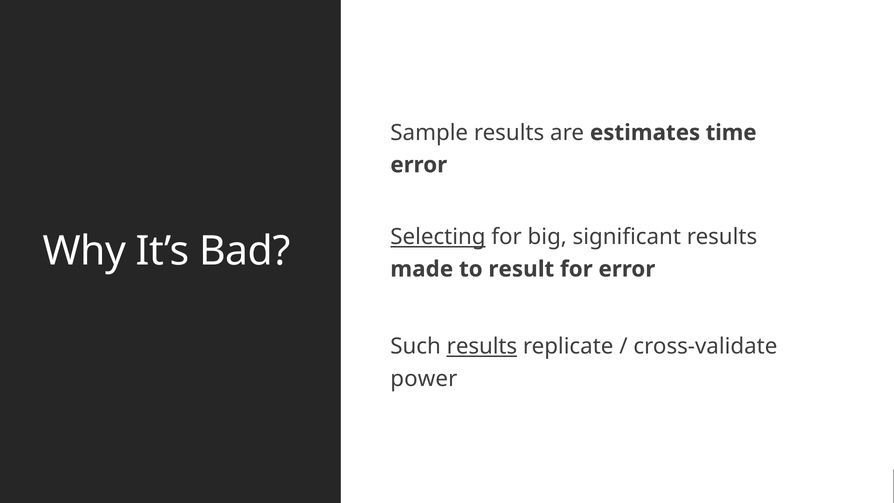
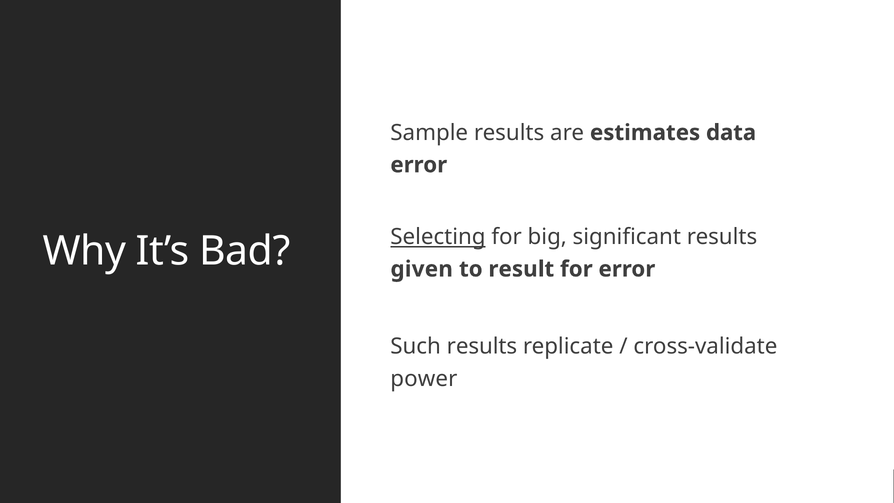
time: time -> data
made: made -> given
results at (482, 346) underline: present -> none
